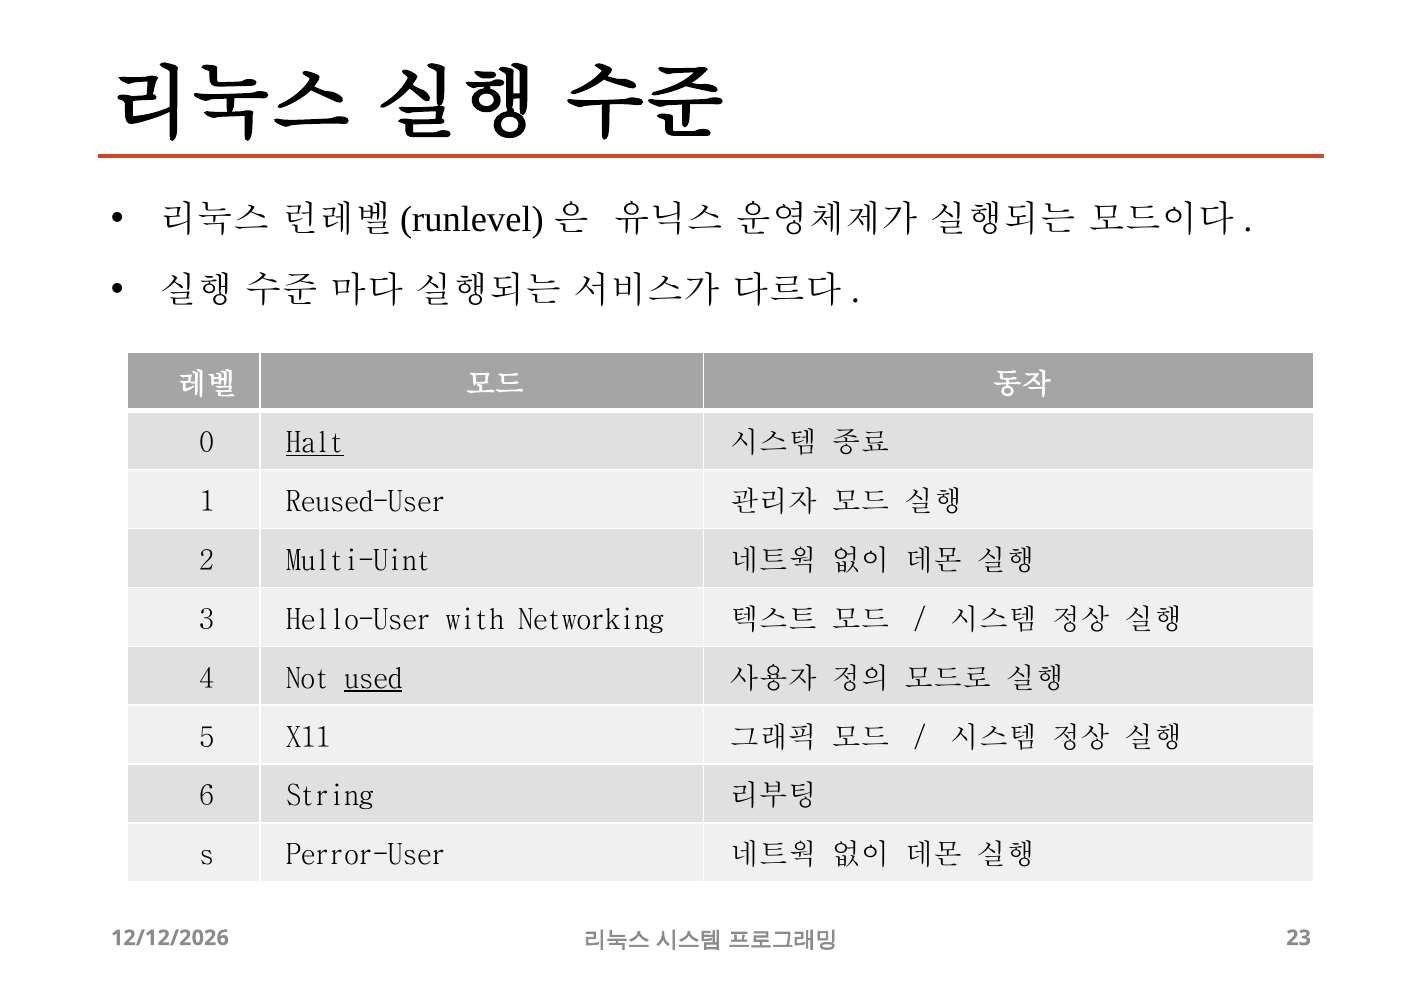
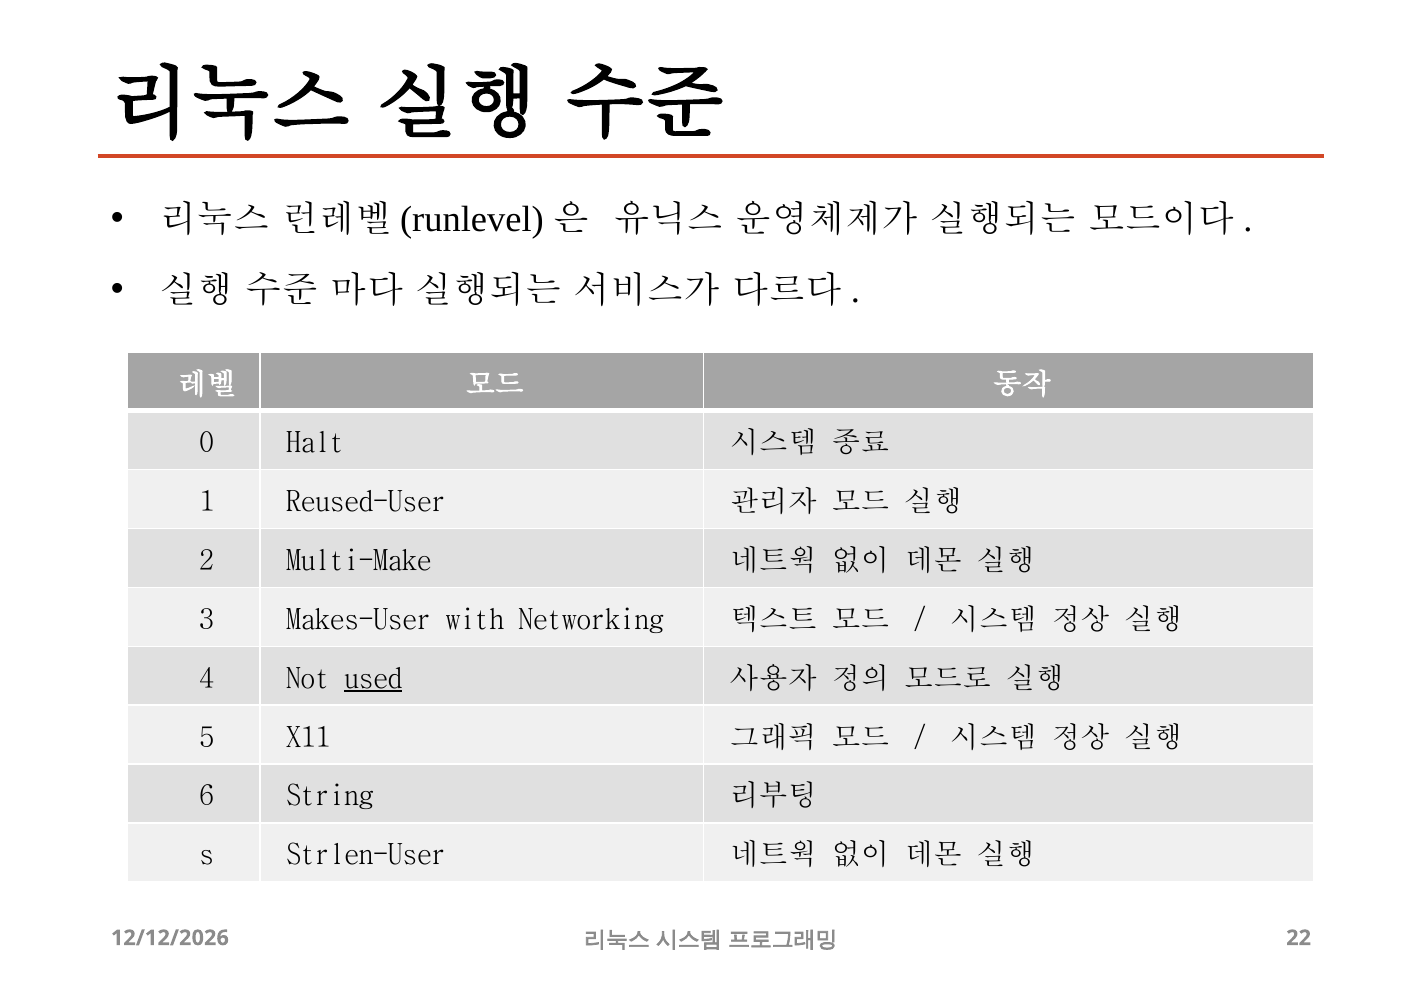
Halt underline: present -> none
Multi-Uint: Multi-Uint -> Multi-Make
Hello-User: Hello-User -> Makes-User
Perror-User: Perror-User -> Strlen-User
23: 23 -> 22
